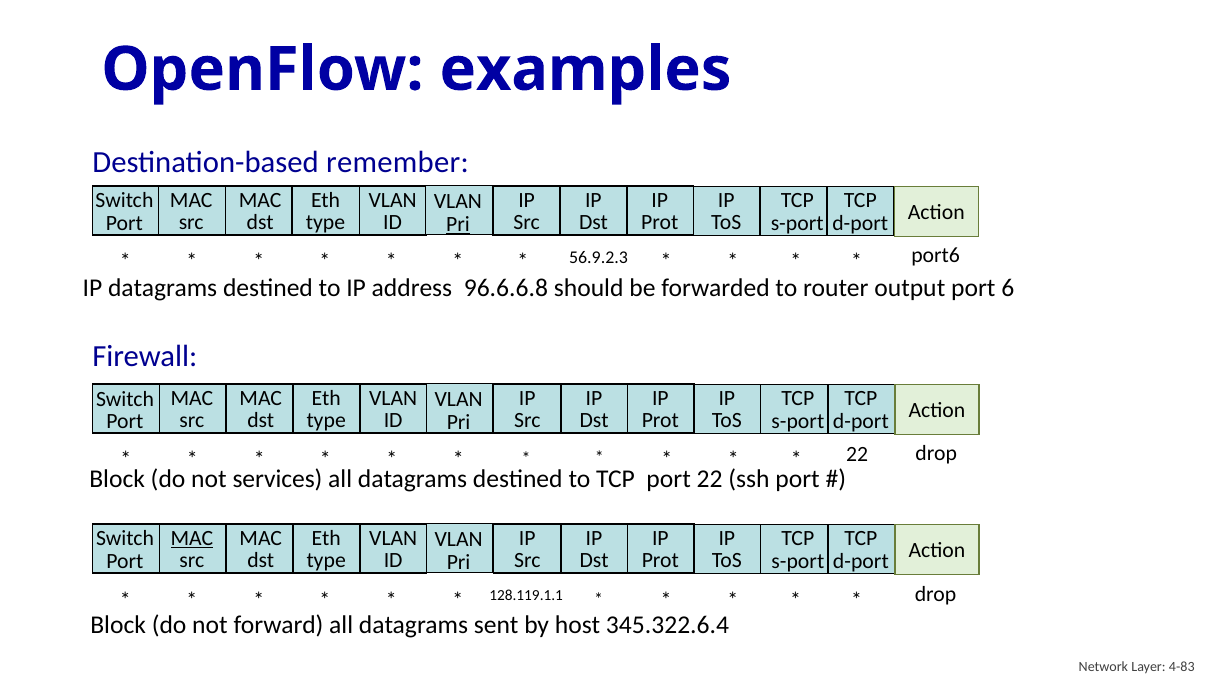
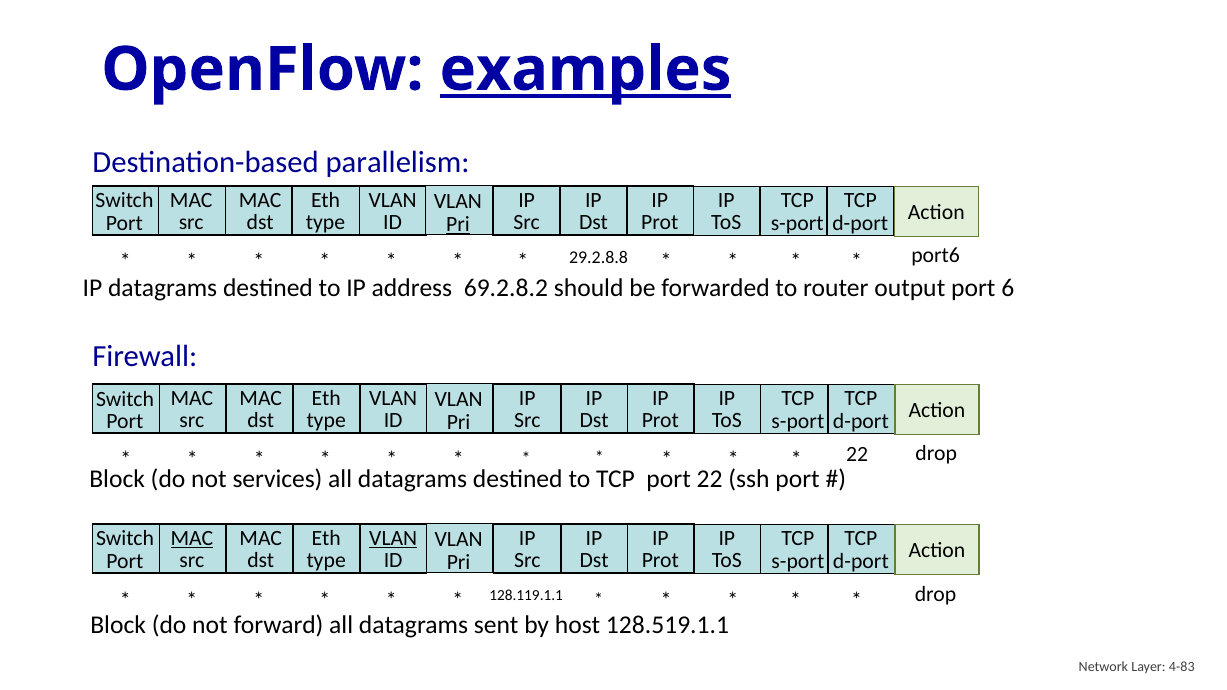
examples underline: none -> present
remember: remember -> parallelism
56.9.2.3: 56.9.2.3 -> 29.2.8.8
96.6.6.8: 96.6.6.8 -> 69.2.8.2
VLAN at (393, 538) underline: none -> present
345.322.6.4: 345.322.6.4 -> 128.519.1.1
